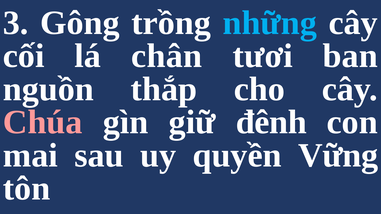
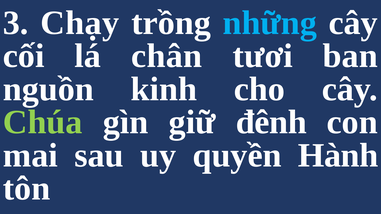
Gông: Gông -> Chạy
thắp: thắp -> kinh
Chúa colour: pink -> light green
Vững: Vững -> Hành
